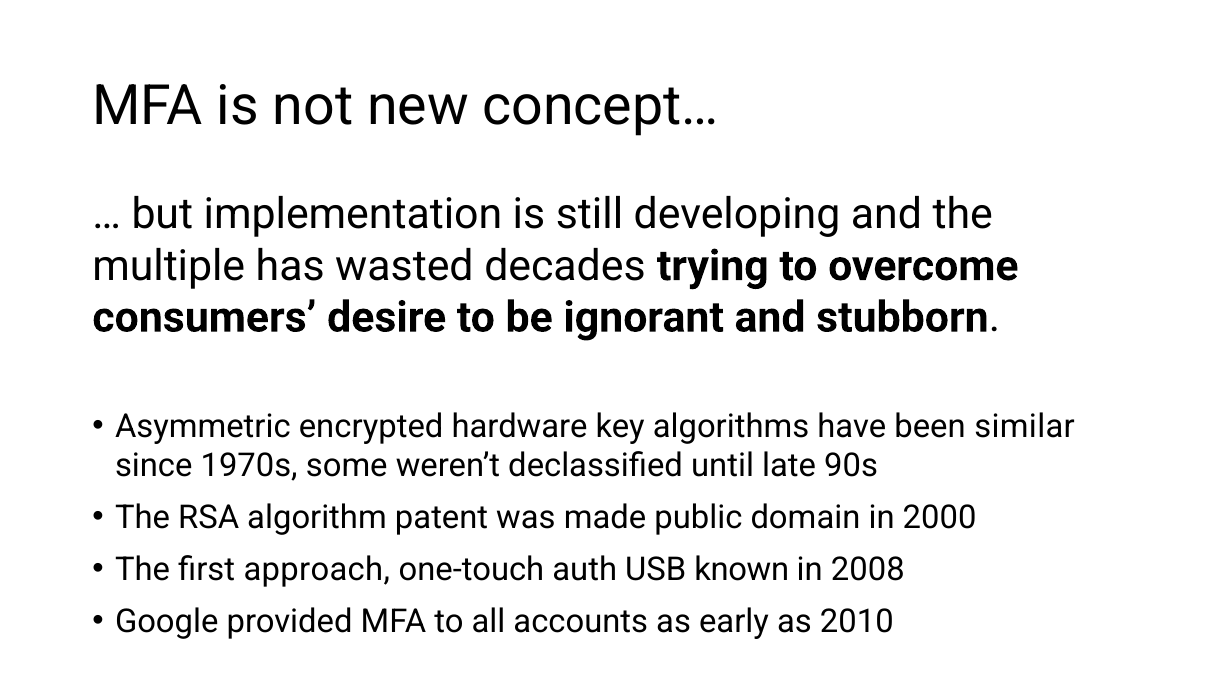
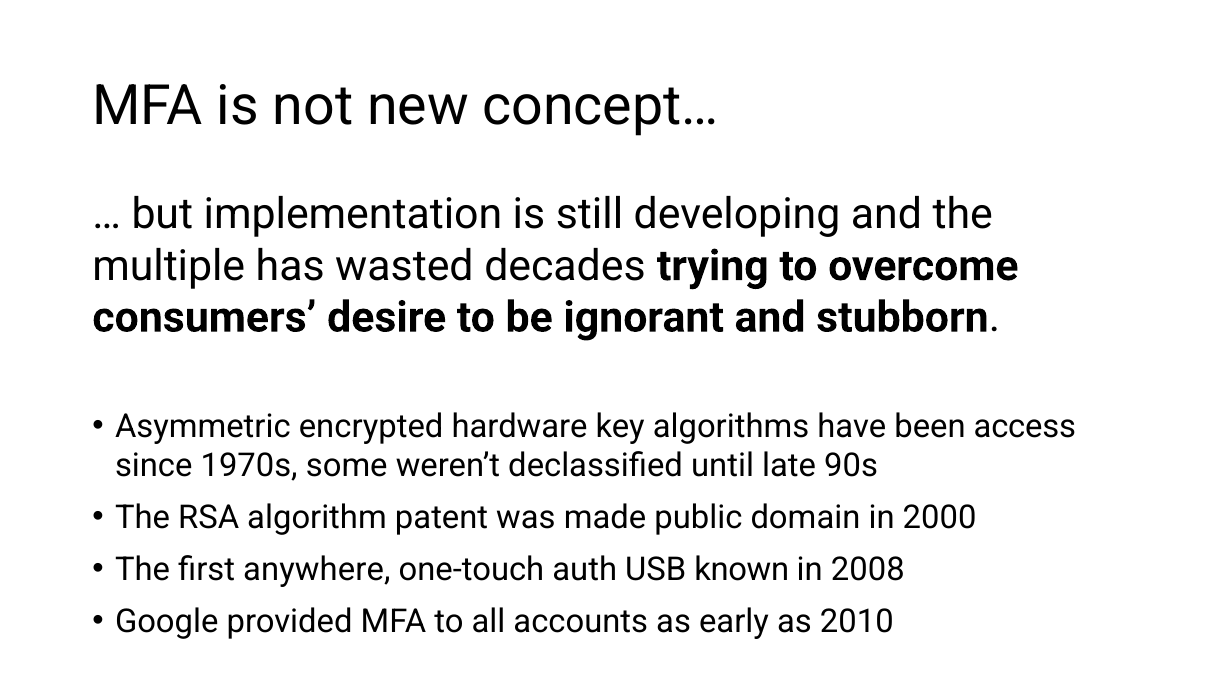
similar: similar -> access
approach: approach -> anywhere
